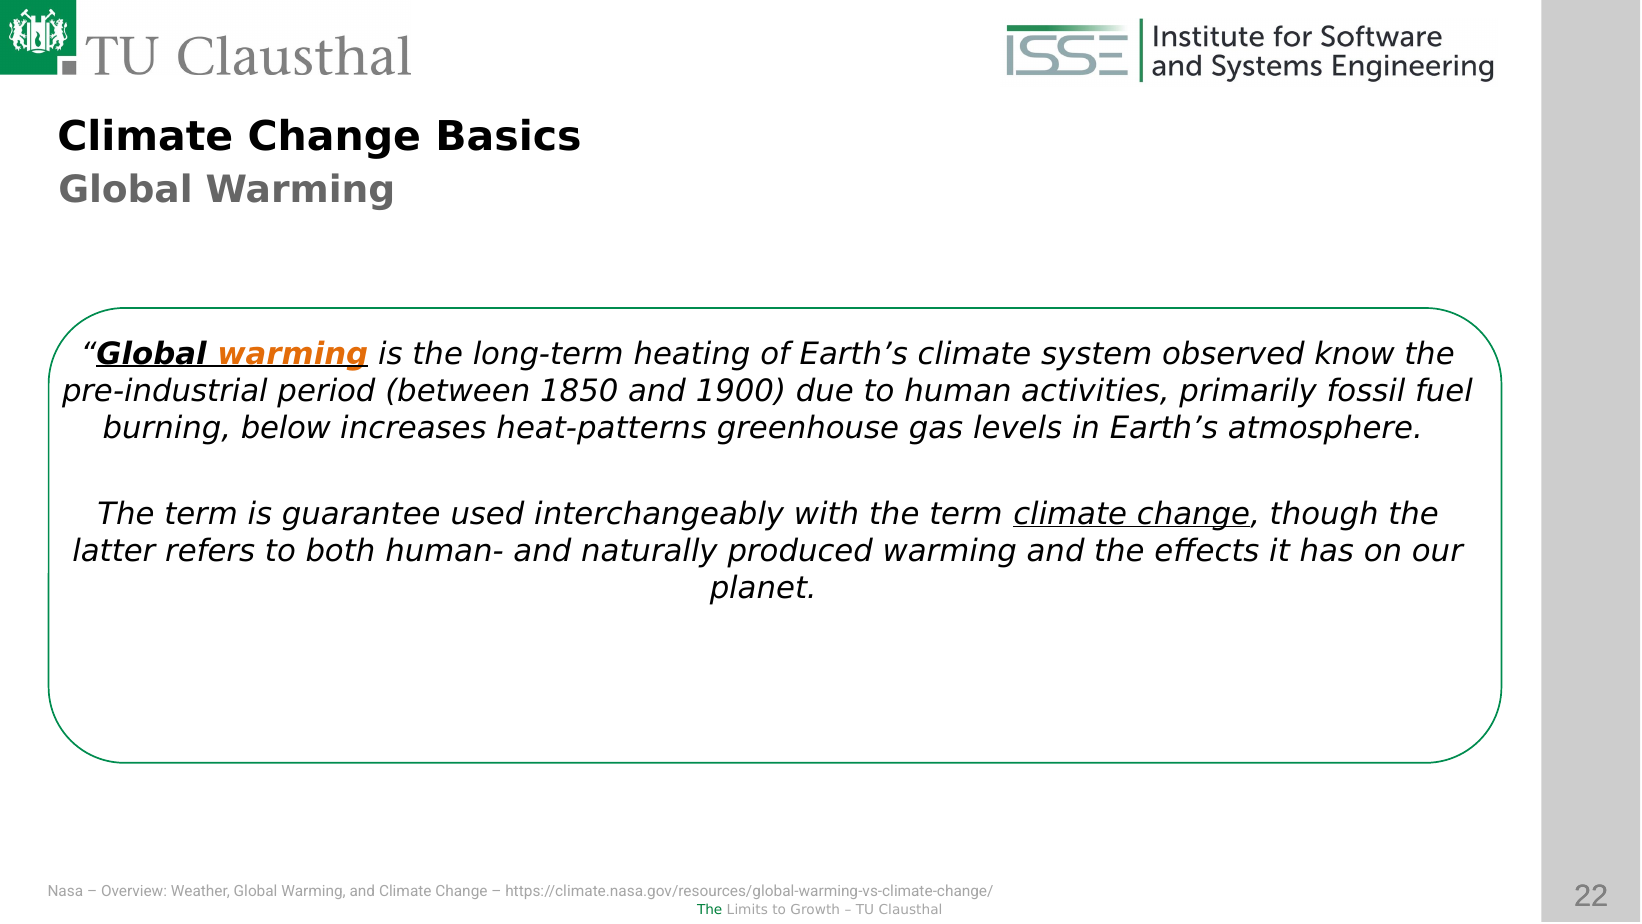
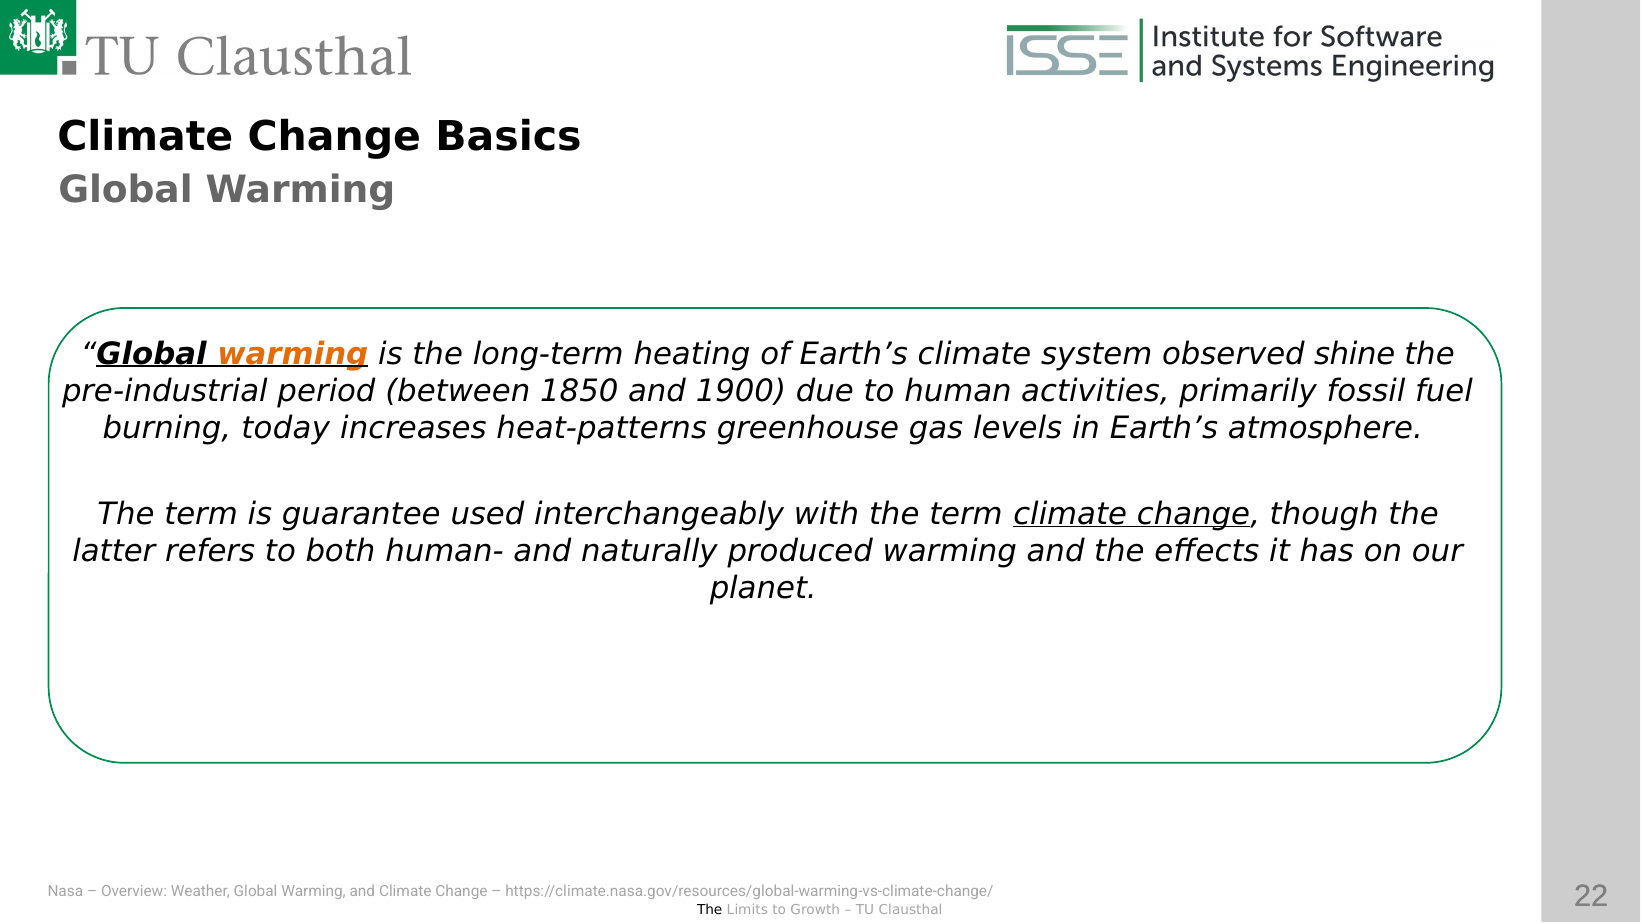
know: know -> shine
below: below -> today
The at (710, 910) colour: green -> black
